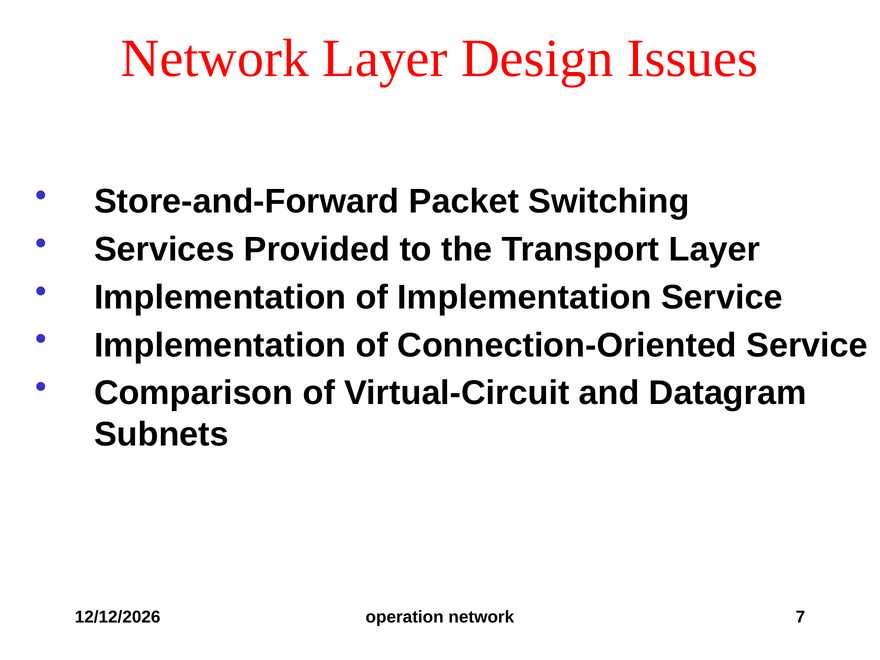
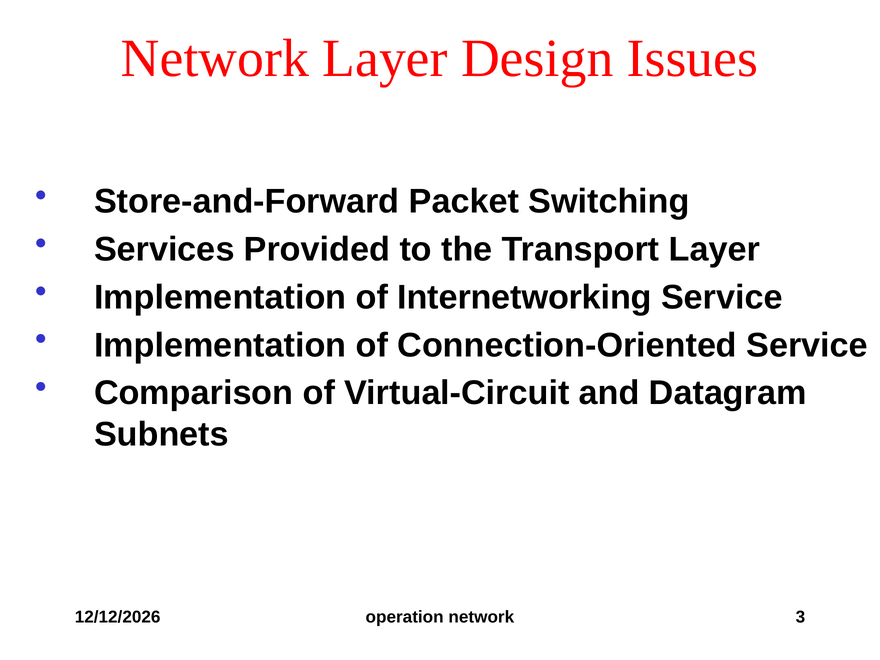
of Implementation: Implementation -> Internetworking
7: 7 -> 3
